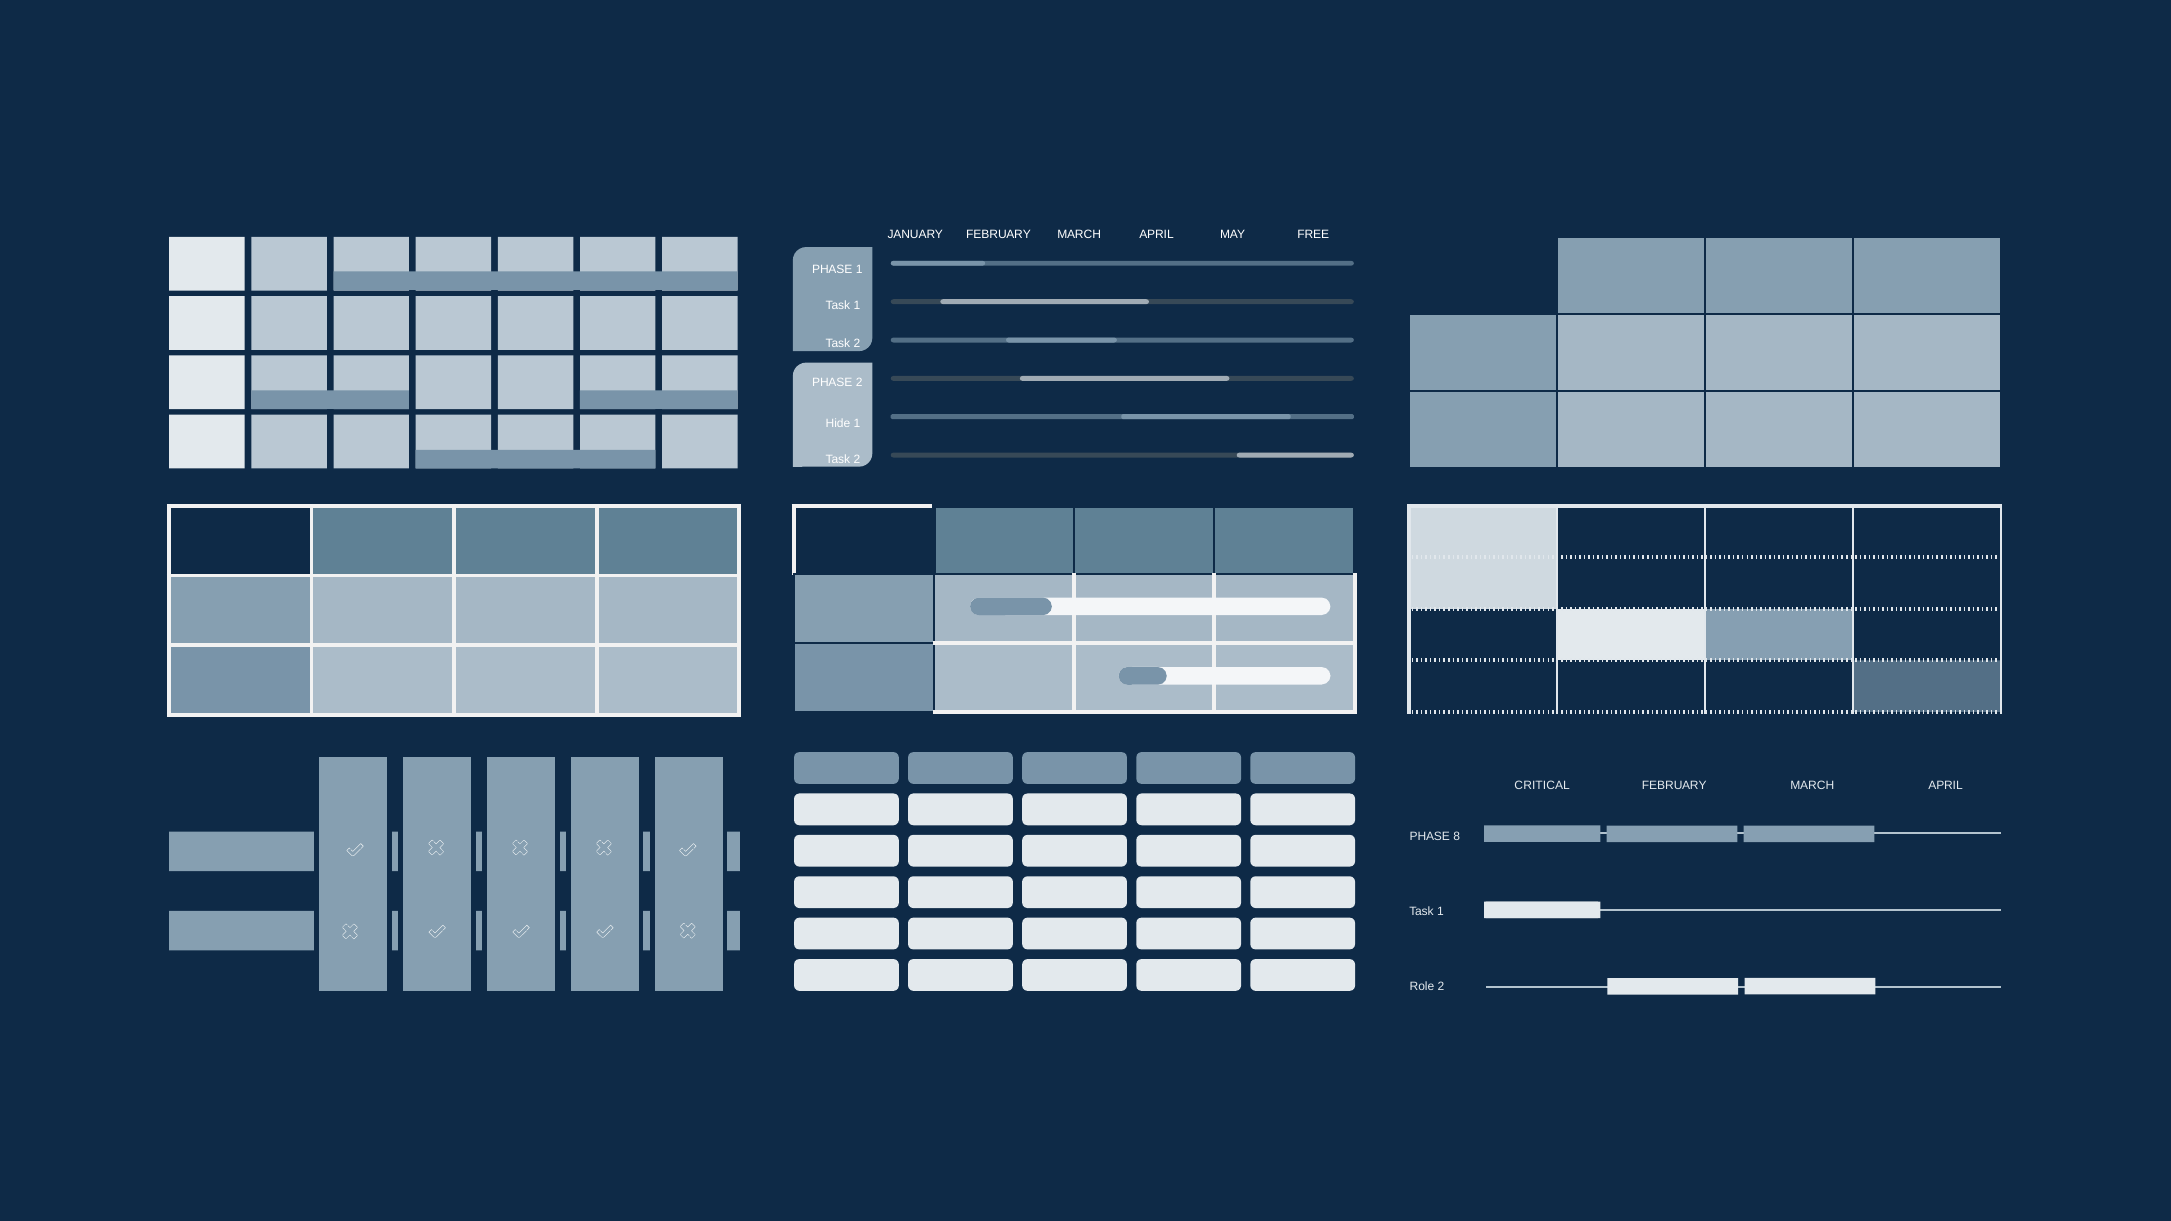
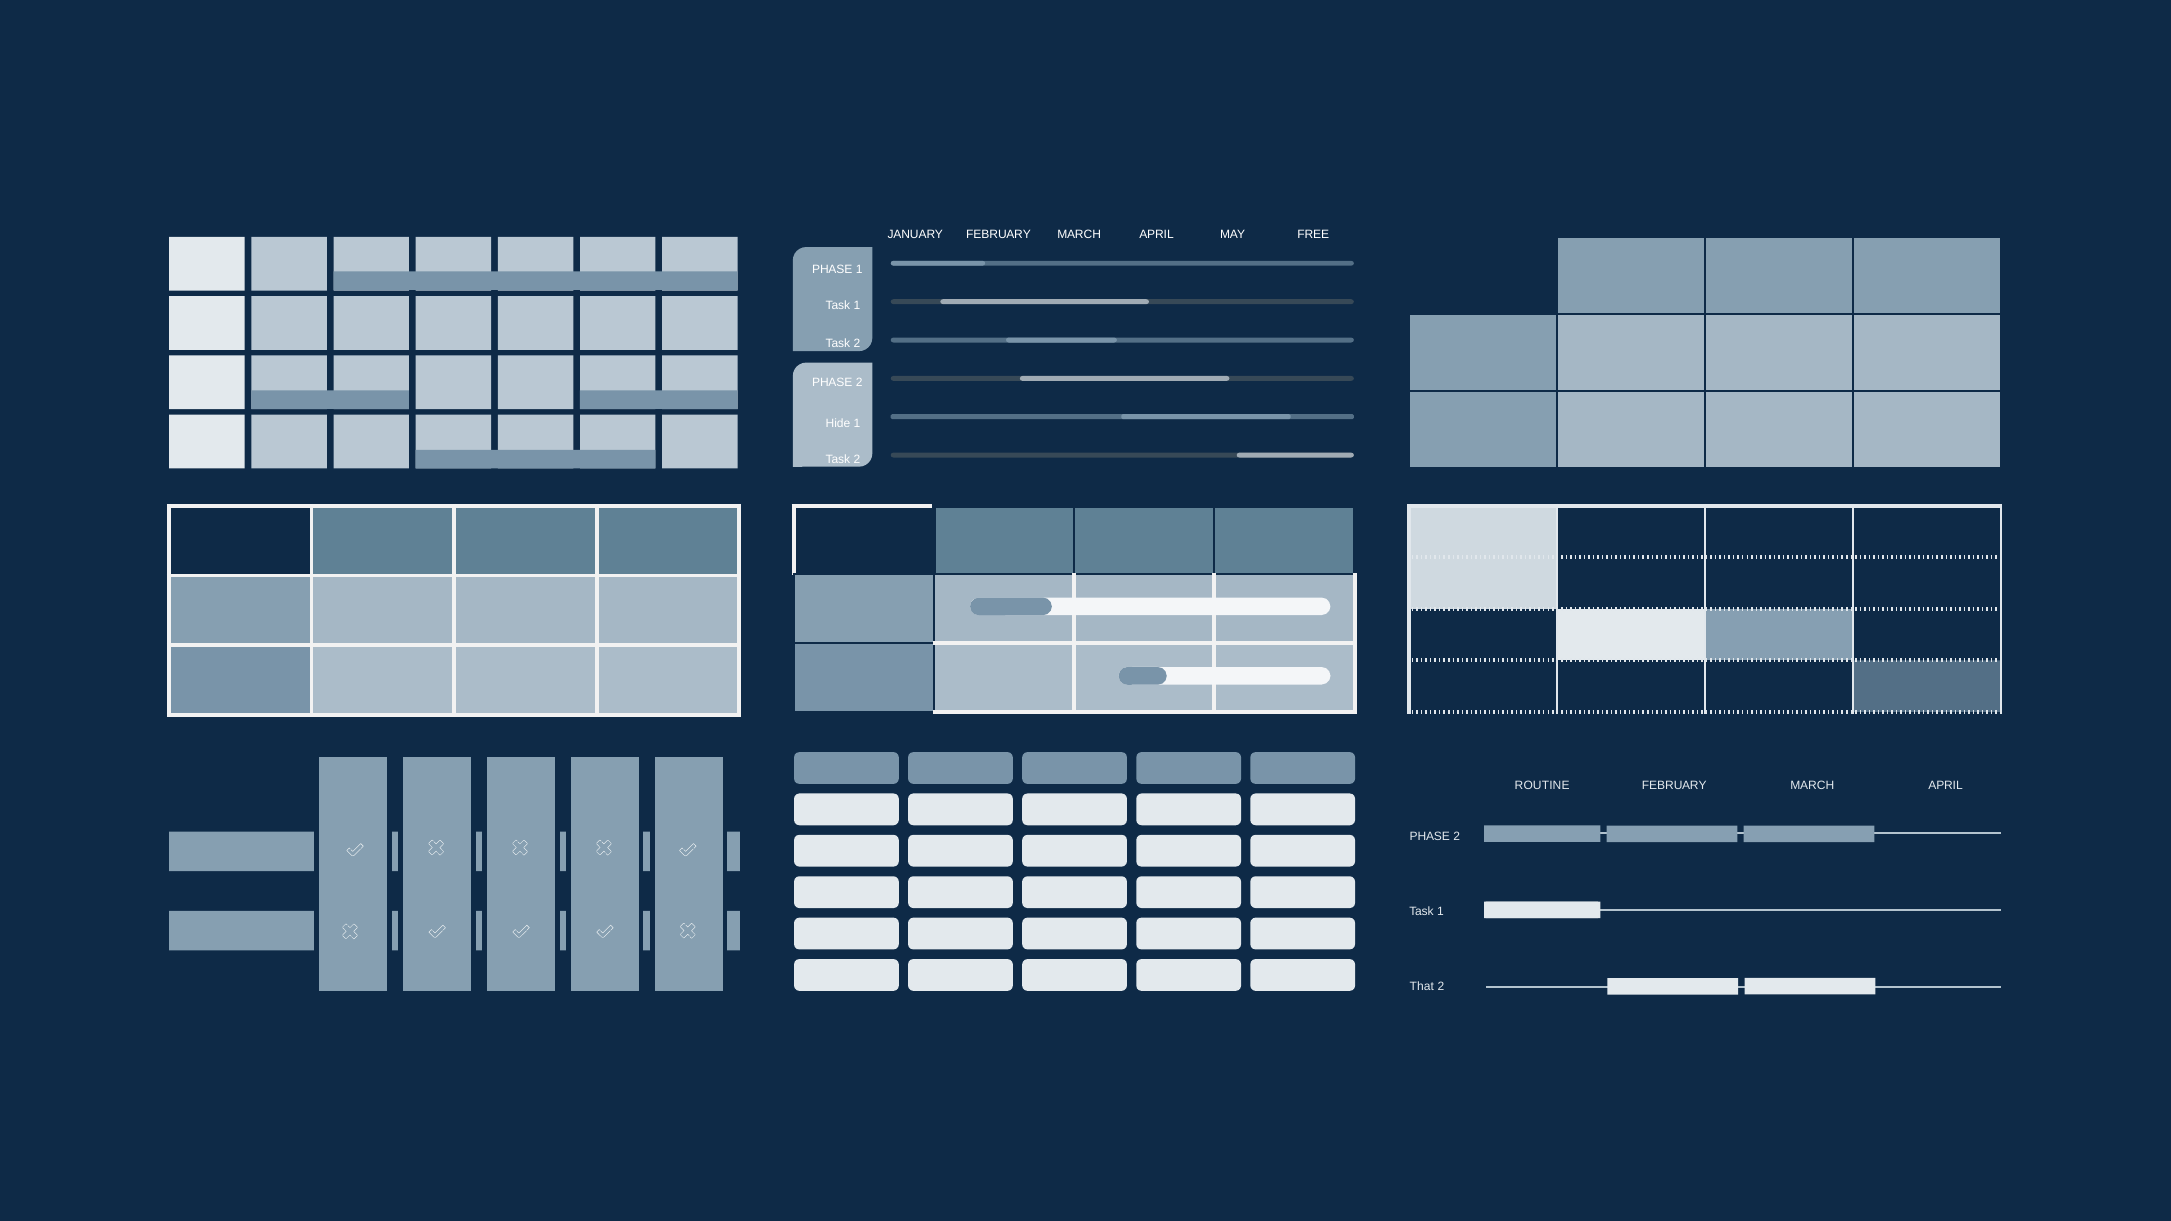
CRITICAL: CRITICAL -> ROUTINE
8 at (1457, 836): 8 -> 2
Role: Role -> That
